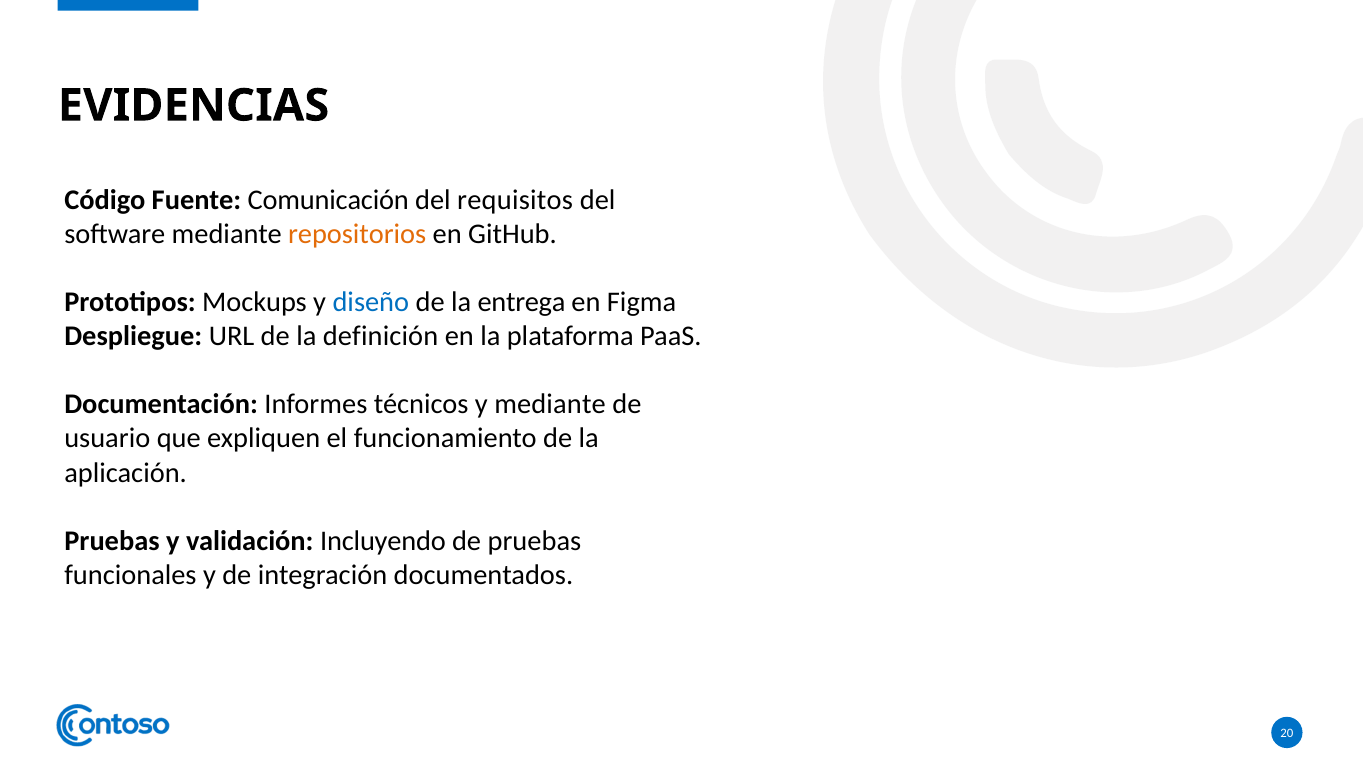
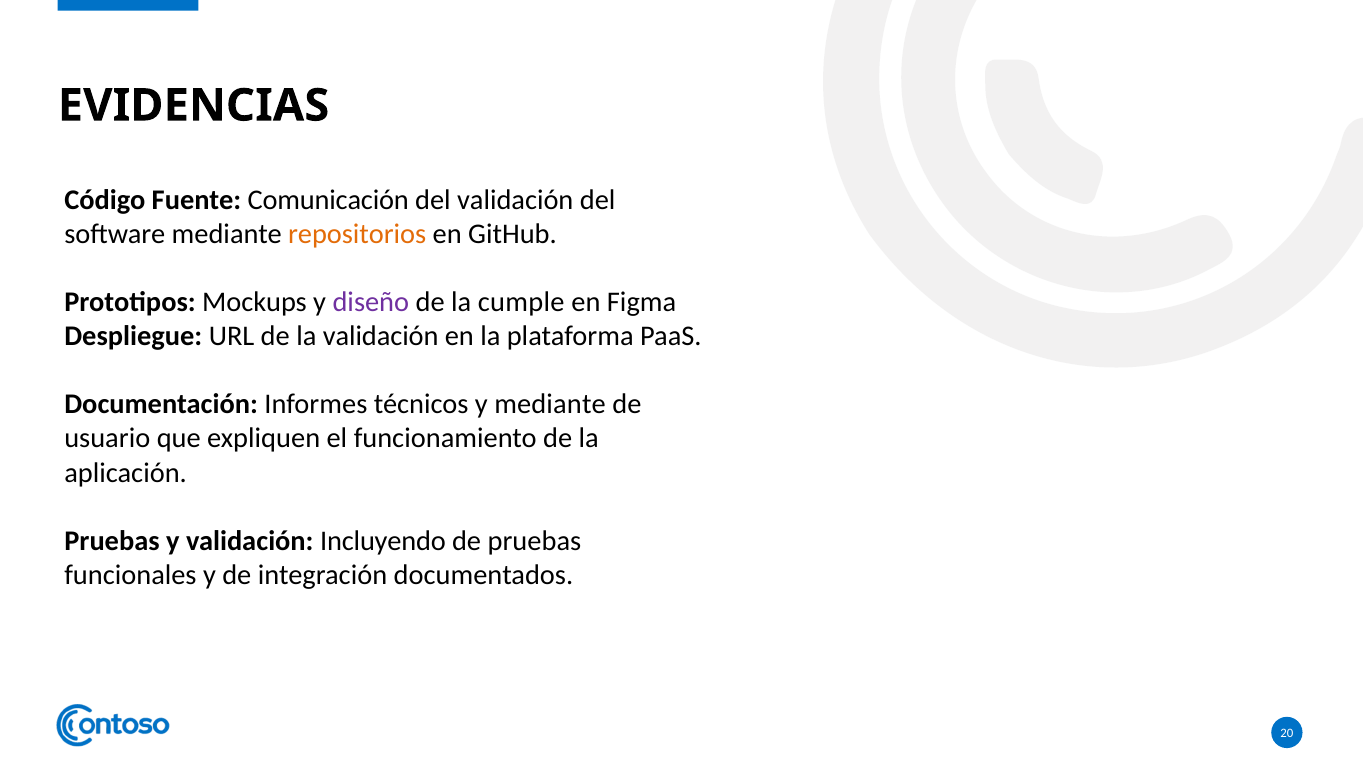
del requisitos: requisitos -> validación
diseño colour: blue -> purple
entrega: entrega -> cumple
la definición: definición -> validación
